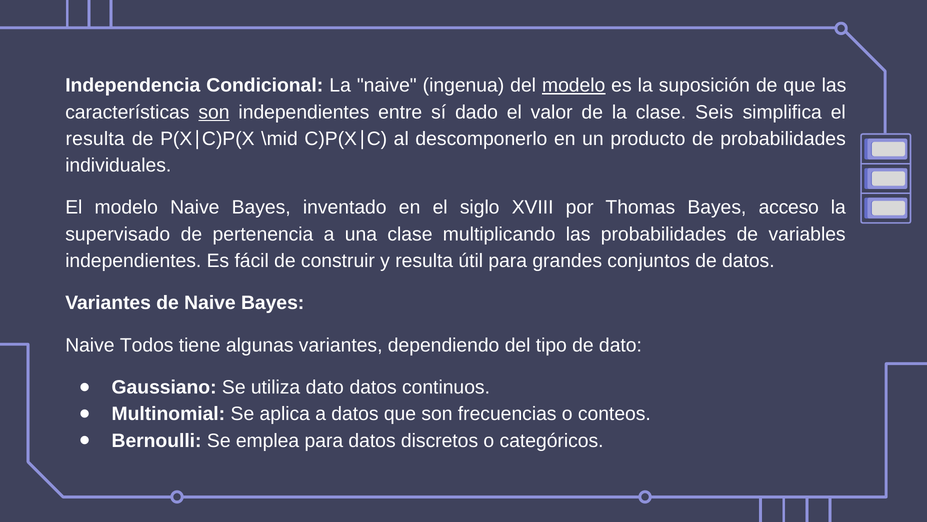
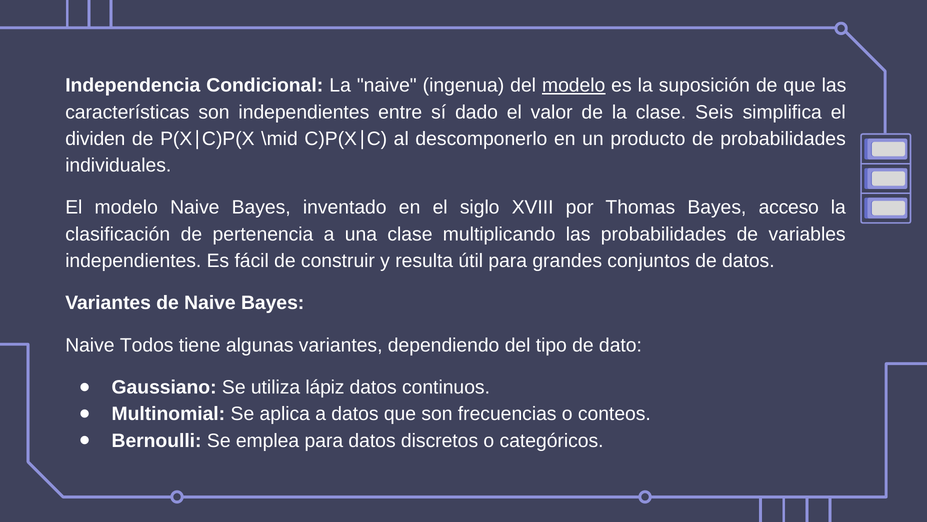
son at (214, 112) underline: present -> none
resulta at (95, 139): resulta -> dividen
supervisado: supervisado -> clasificación
utiliza dato: dato -> lápiz
